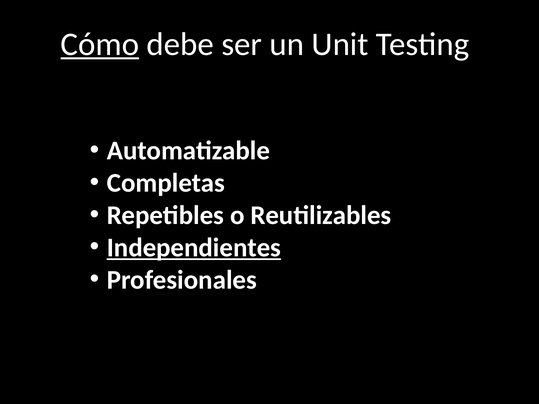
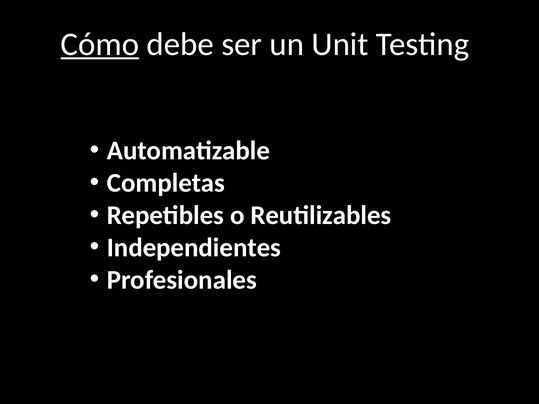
Independientes underline: present -> none
